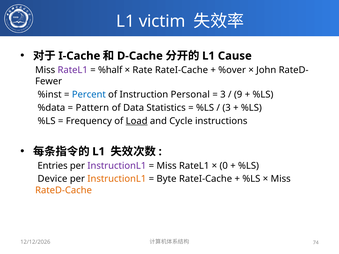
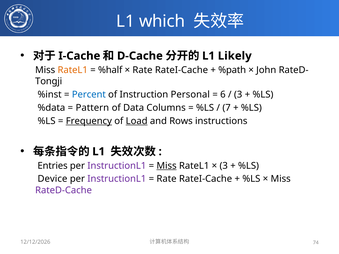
victim: victim -> which
Cause: Cause -> Likely
RateL1 at (73, 70) colour: purple -> orange
%over: %over -> %path
Fewer: Fewer -> Tongji
3 at (223, 95): 3 -> 6
9 at (238, 95): 9 -> 3
Statistics: Statistics -> Columns
3 at (227, 108): 3 -> 7
Frequency underline: none -> present
Cycle: Cycle -> Rows
Miss at (167, 166) underline: none -> present
0 at (224, 166): 0 -> 3
InstructionL1 at (117, 179) colour: orange -> purple
Byte at (167, 179): Byte -> Rate
RateD-Cache colour: orange -> purple
